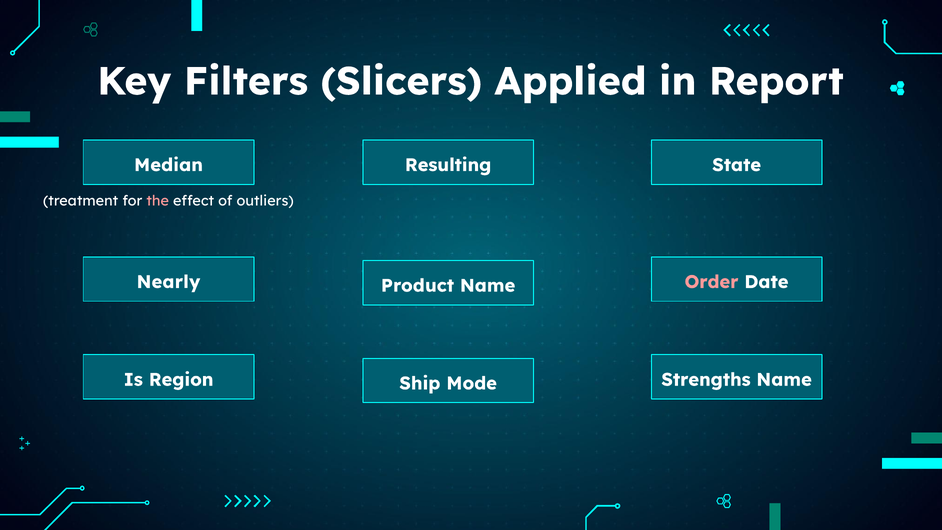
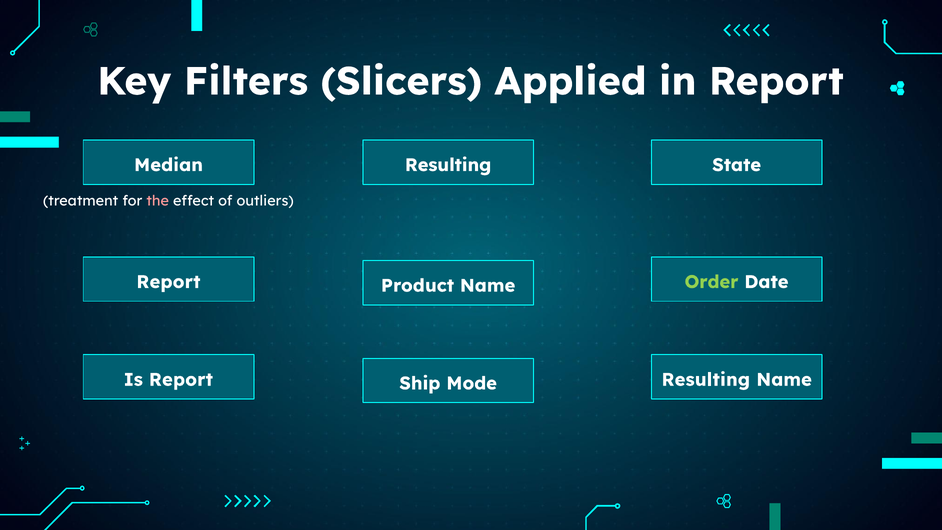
Nearly at (168, 282): Nearly -> Report
Order colour: pink -> light green
Is Region: Region -> Report
Strengths at (706, 380): Strengths -> Resulting
